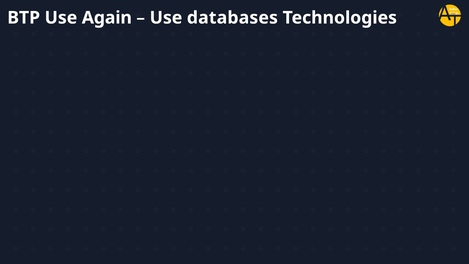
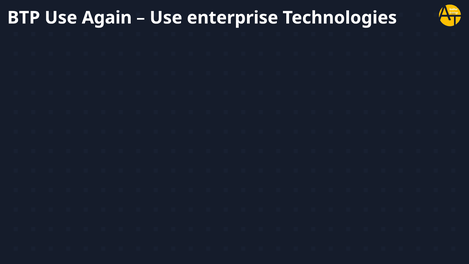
databases: databases -> enterprise
